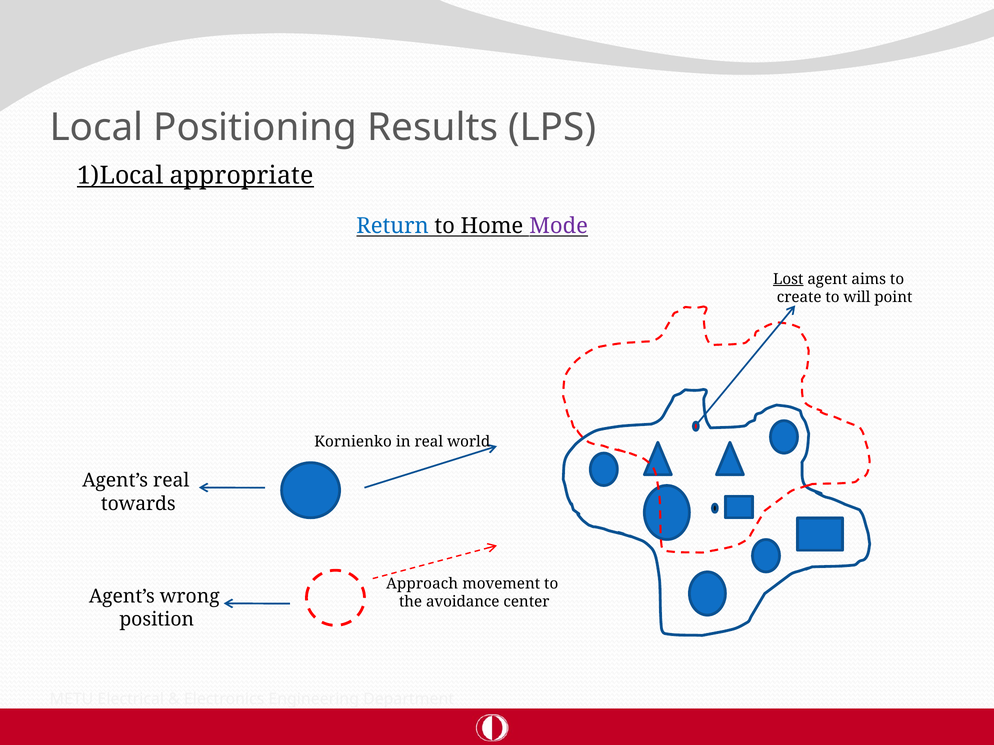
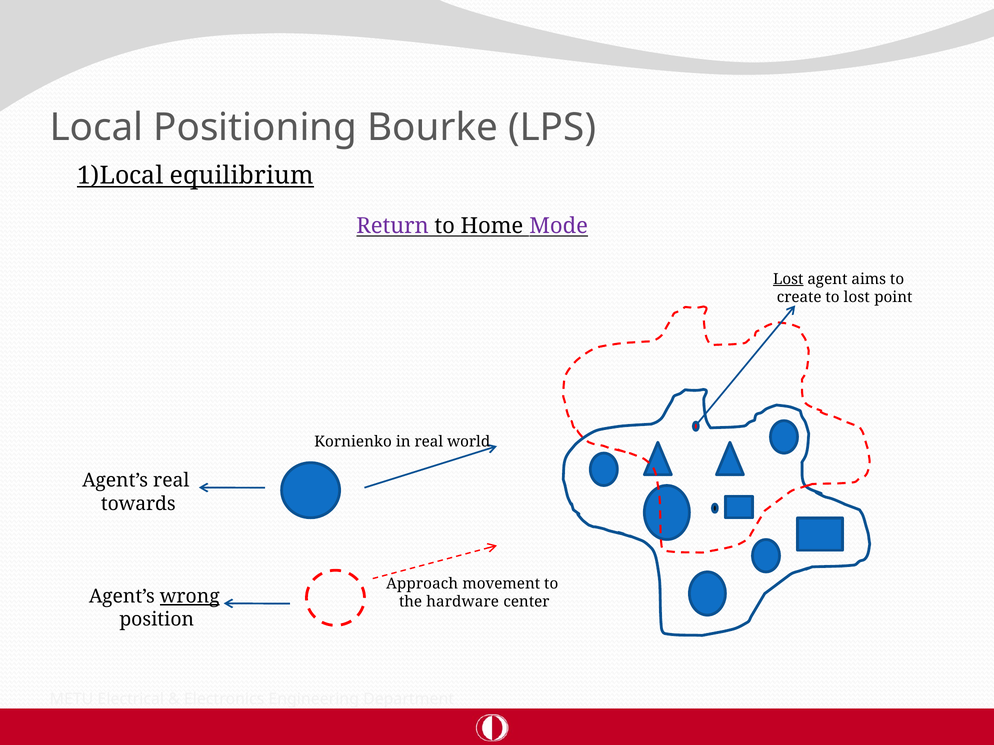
Results: Results -> Bourke
appropriate: appropriate -> equilibrium
Return colour: blue -> purple
to will: will -> lost
wrong underline: none -> present
avoidance: avoidance -> hardware
